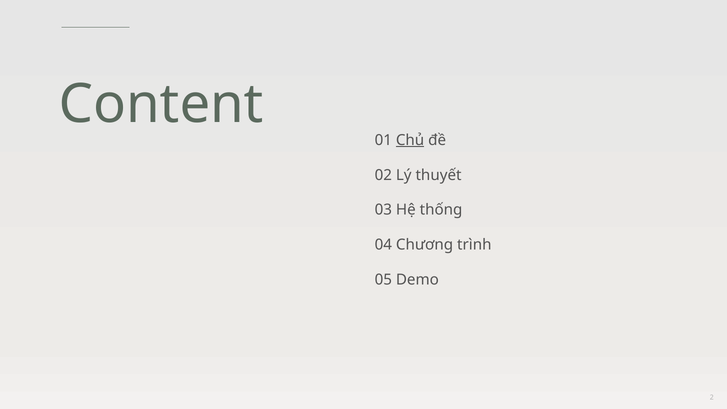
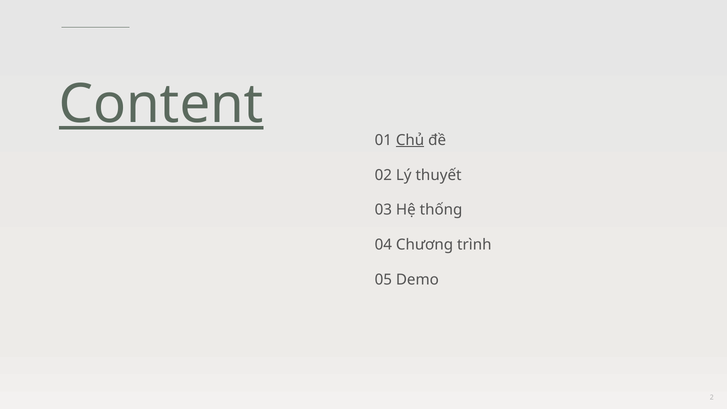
Content underline: none -> present
